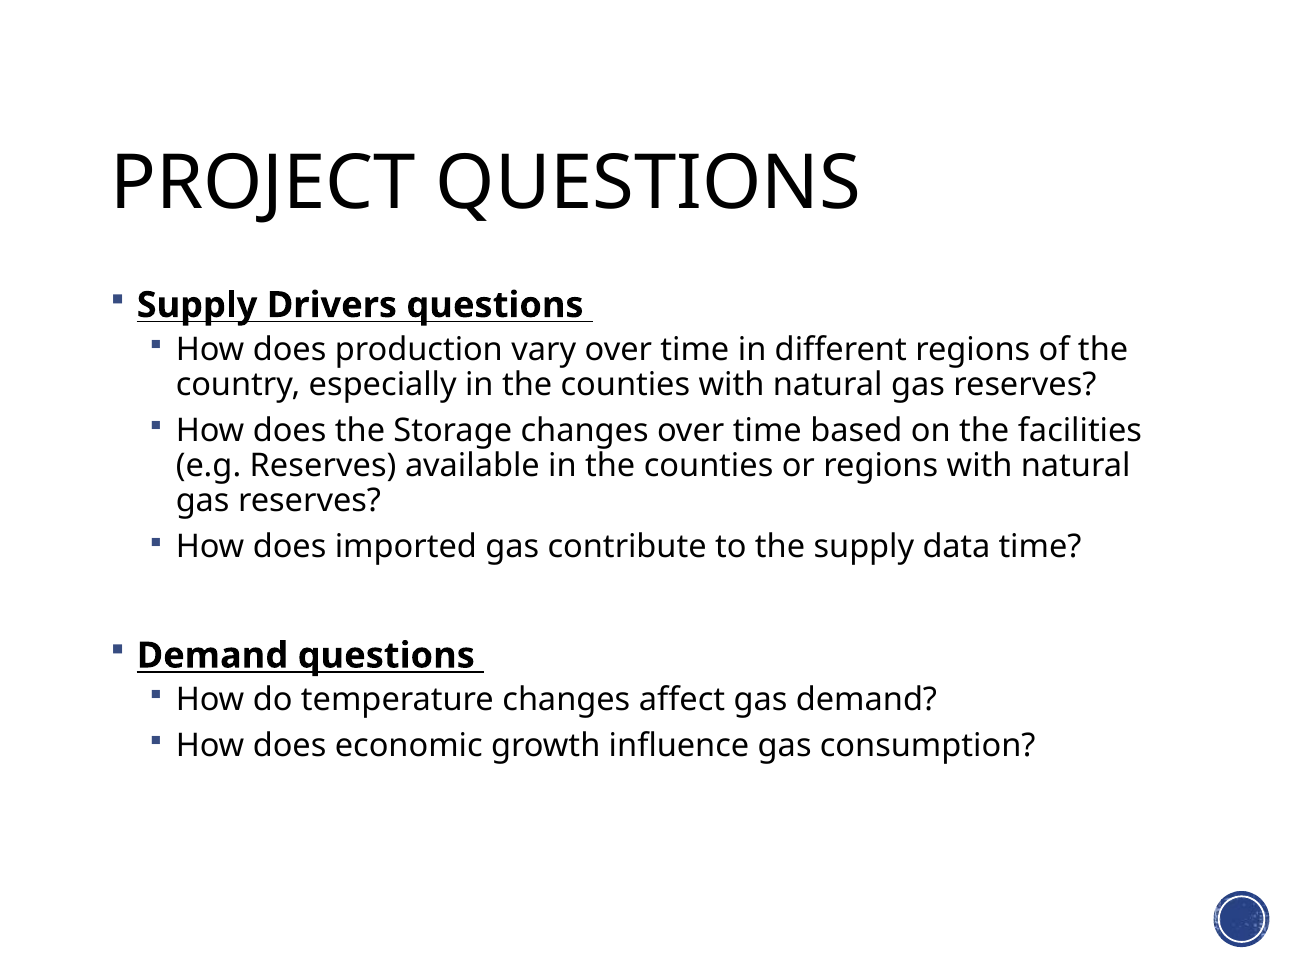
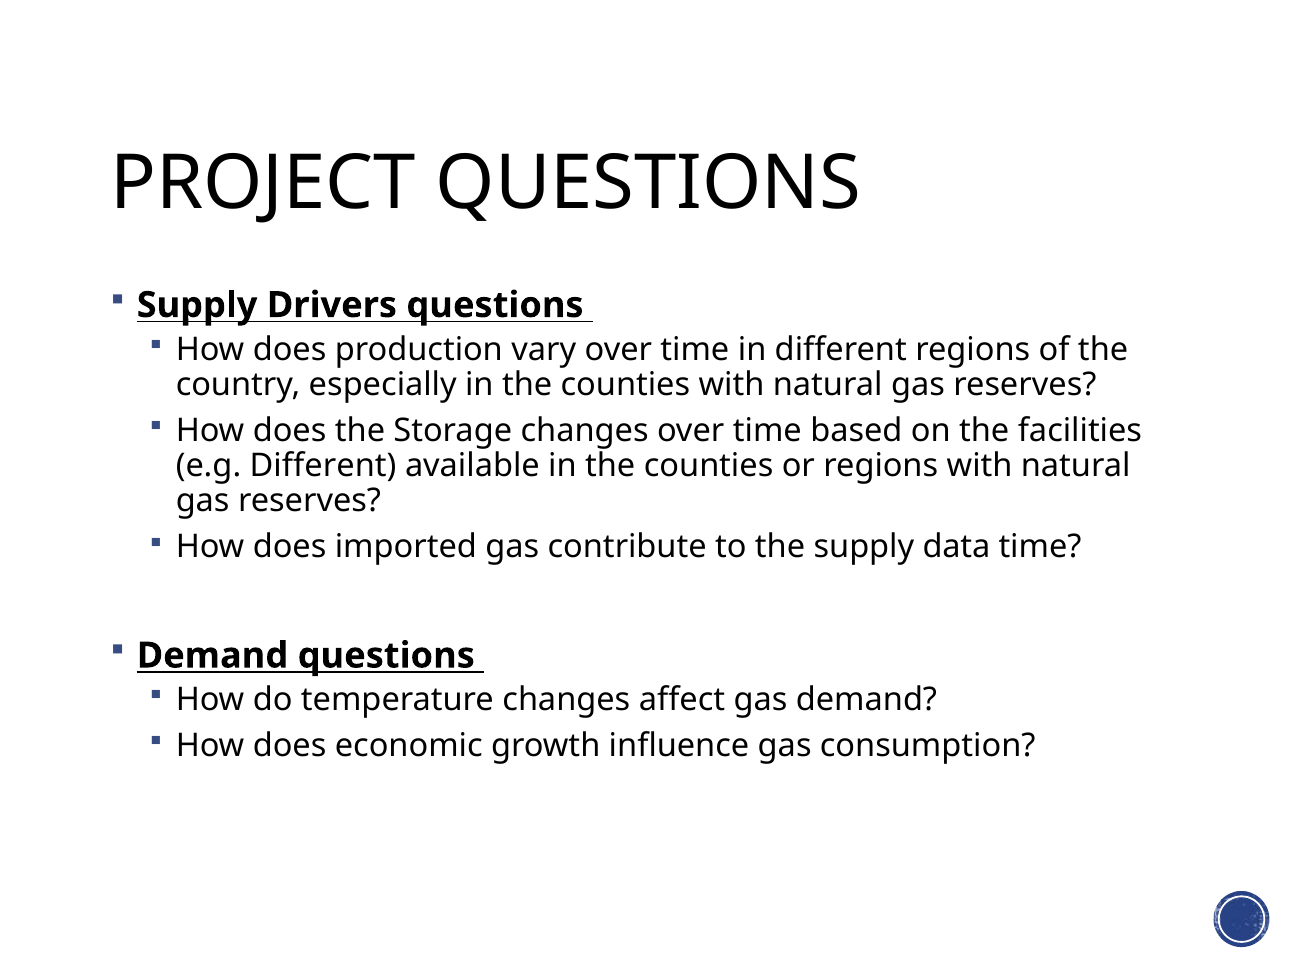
e.g Reserves: Reserves -> Different
